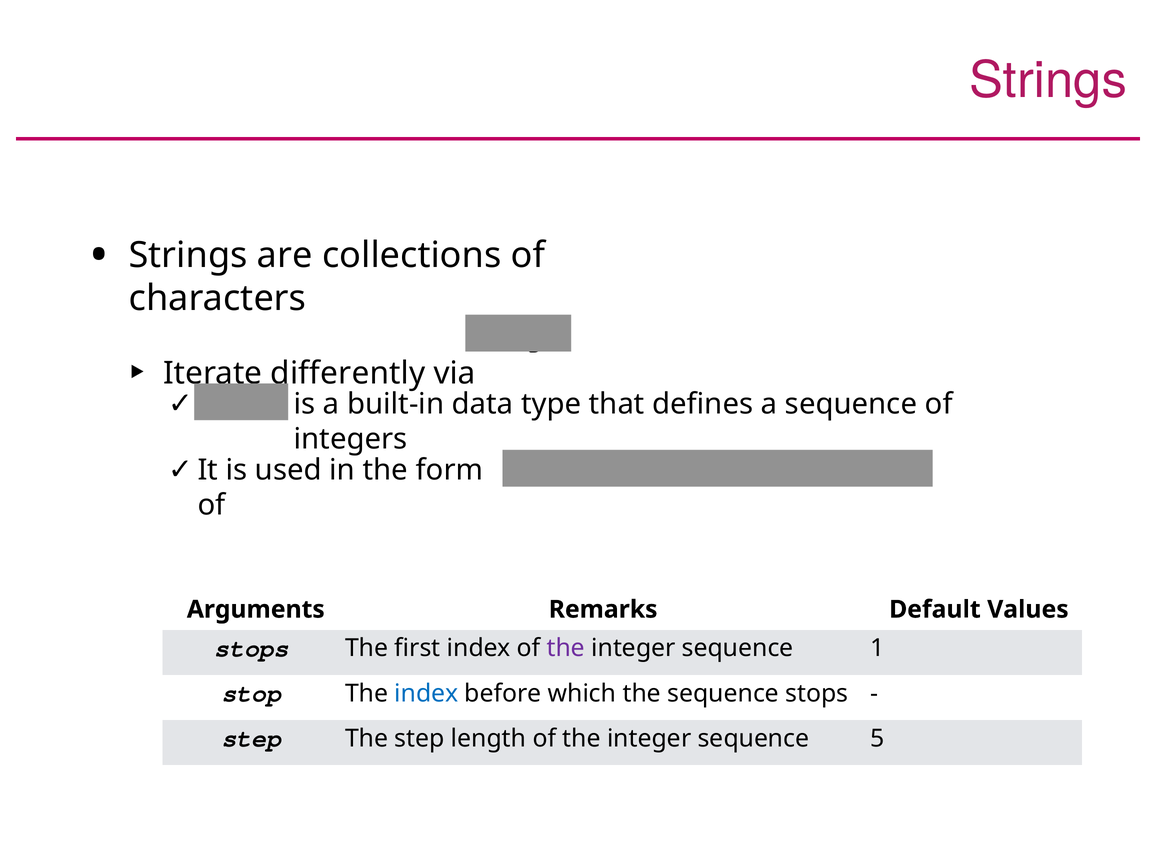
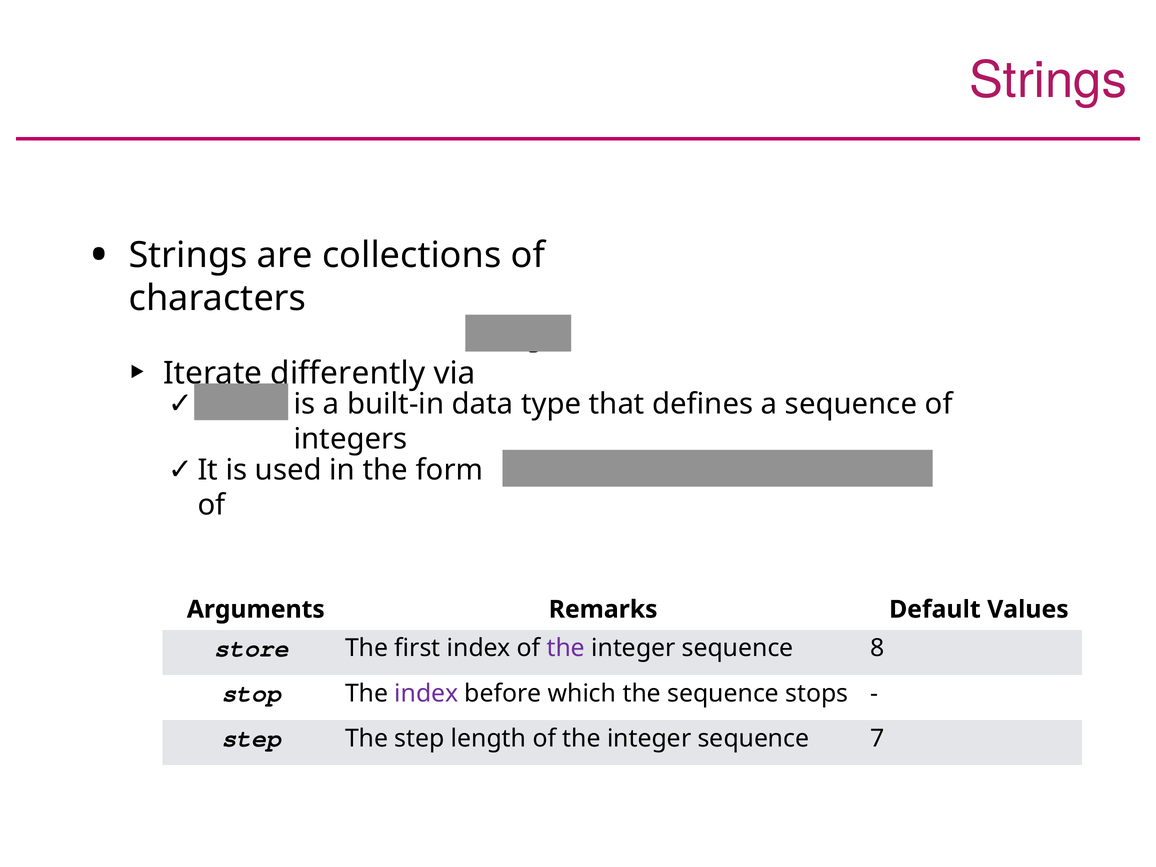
stops at (251, 649): stops -> store
1: 1 -> 8
index at (426, 693) colour: blue -> purple
5: 5 -> 7
